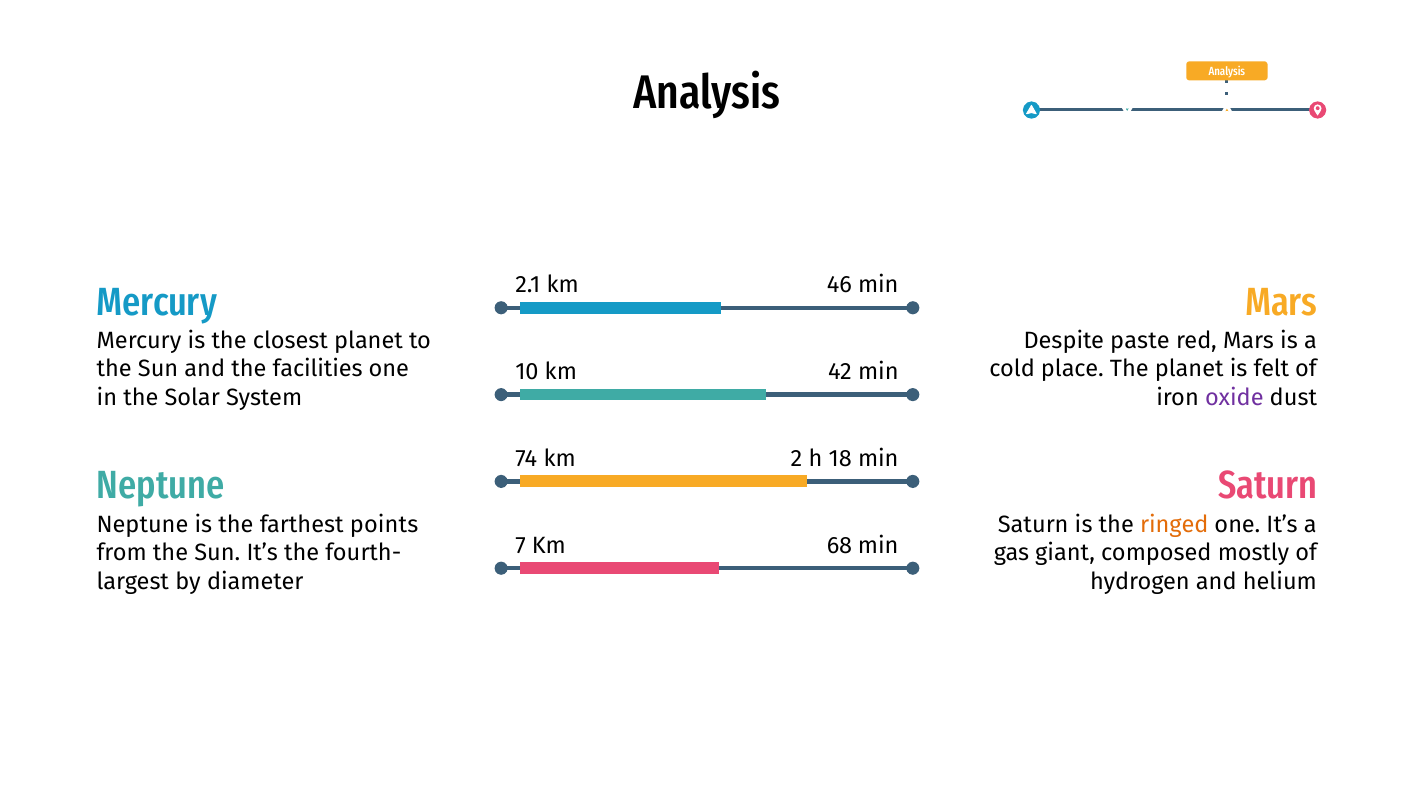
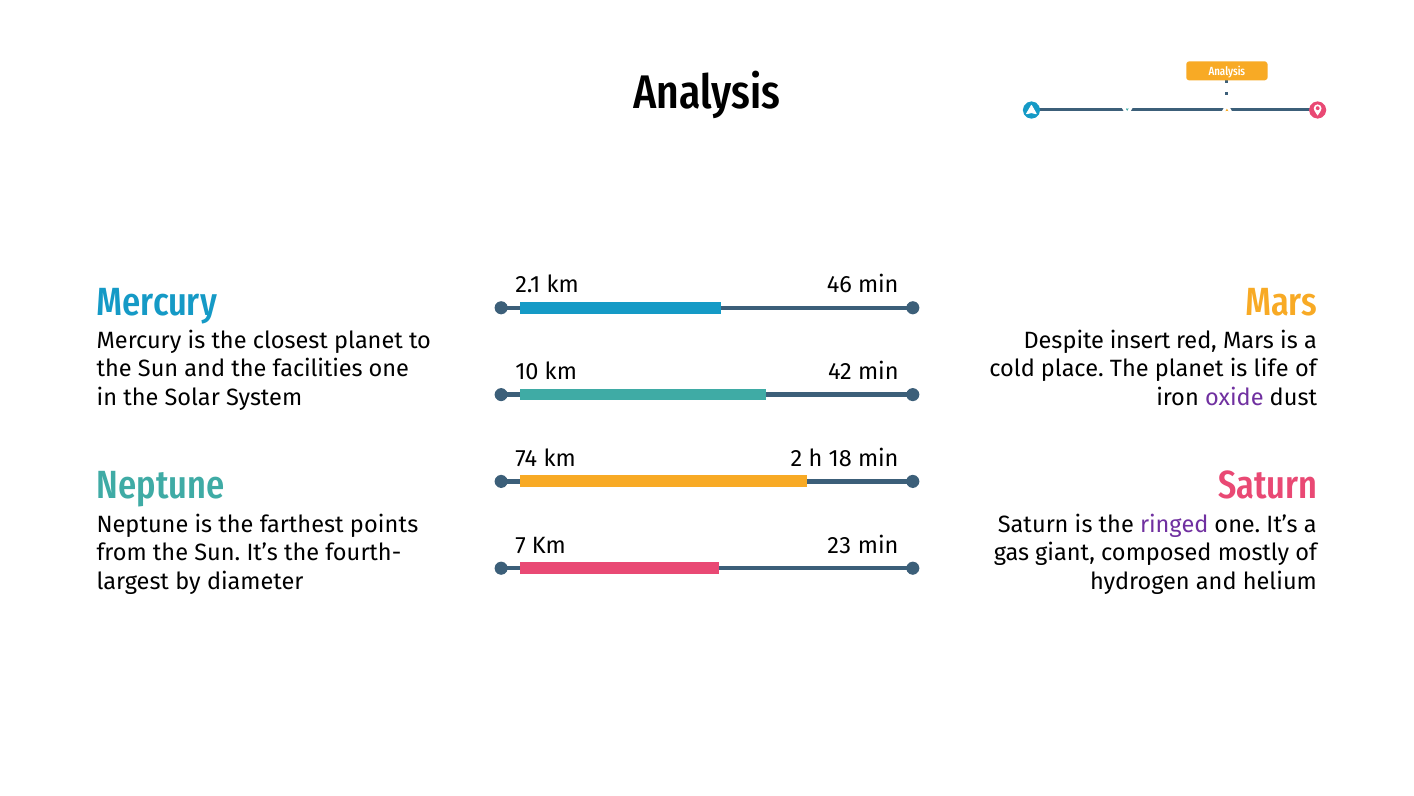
paste: paste -> insert
felt: felt -> life
ringed colour: orange -> purple
68: 68 -> 23
